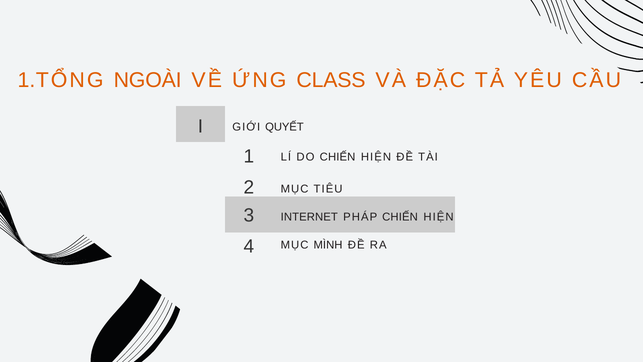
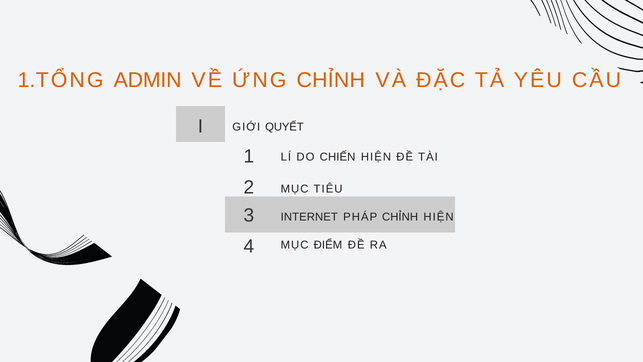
NGOÀI: NGOÀI -> ADMIN
ỨNG CLASS: CLASS -> CHỈNH
PHÁP CHIẾN: CHIẾN -> CHỈNH
MÌNH: MÌNH -> ĐIỂM
